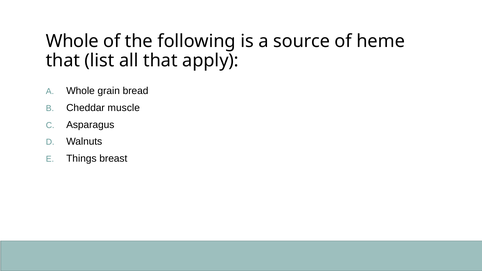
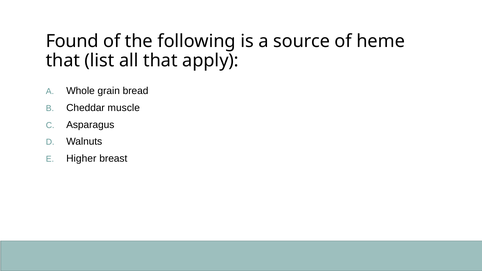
Whole at (72, 41): Whole -> Found
Things: Things -> Higher
